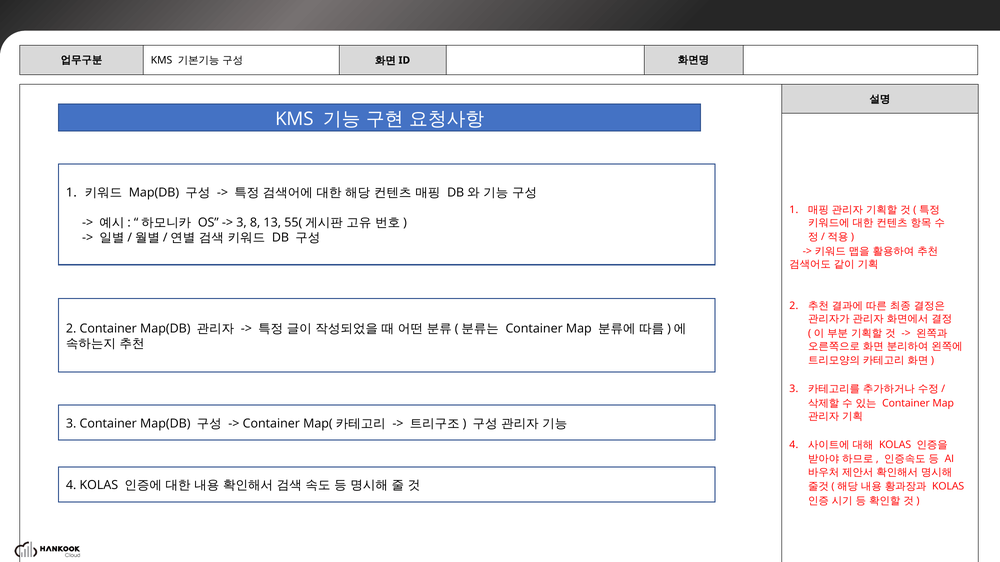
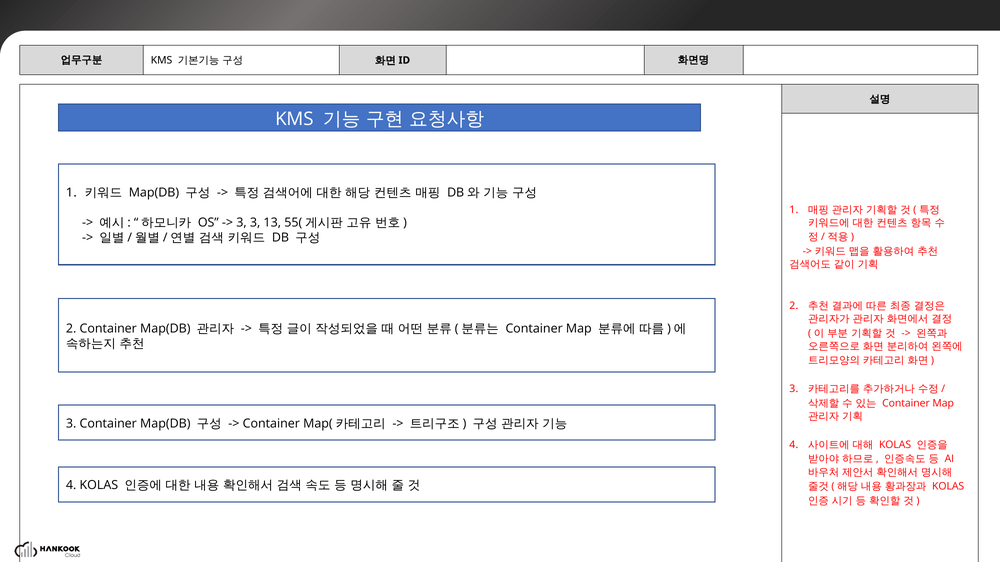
3 8: 8 -> 3
